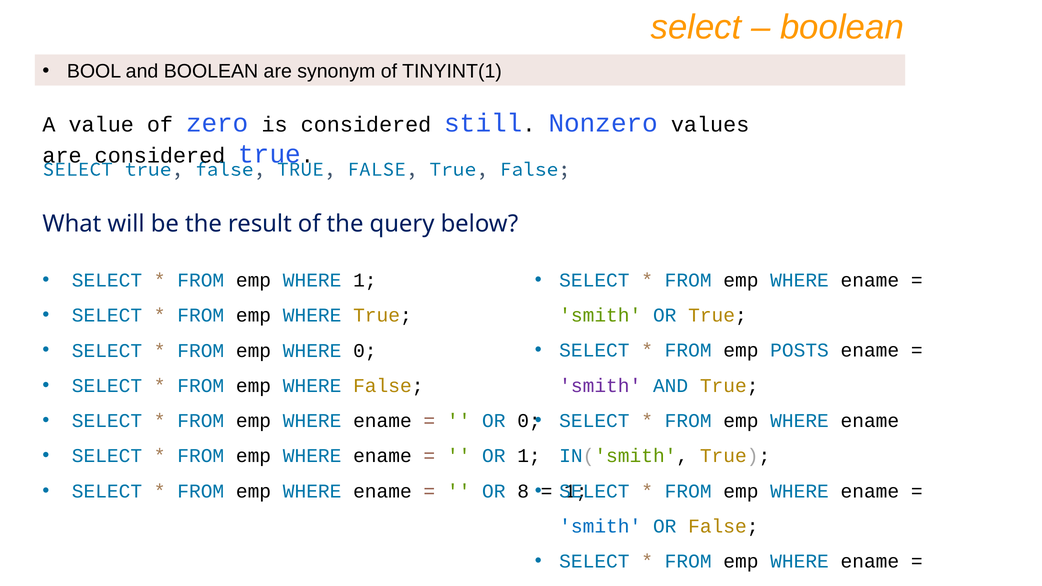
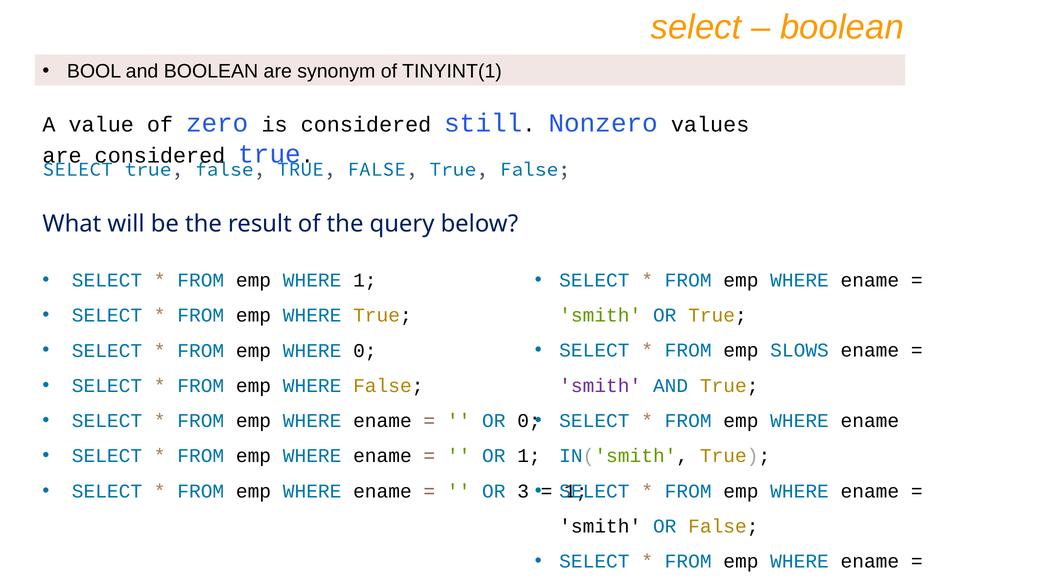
POSTS: POSTS -> SLOWS
8: 8 -> 3
smith at (600, 526) colour: blue -> black
